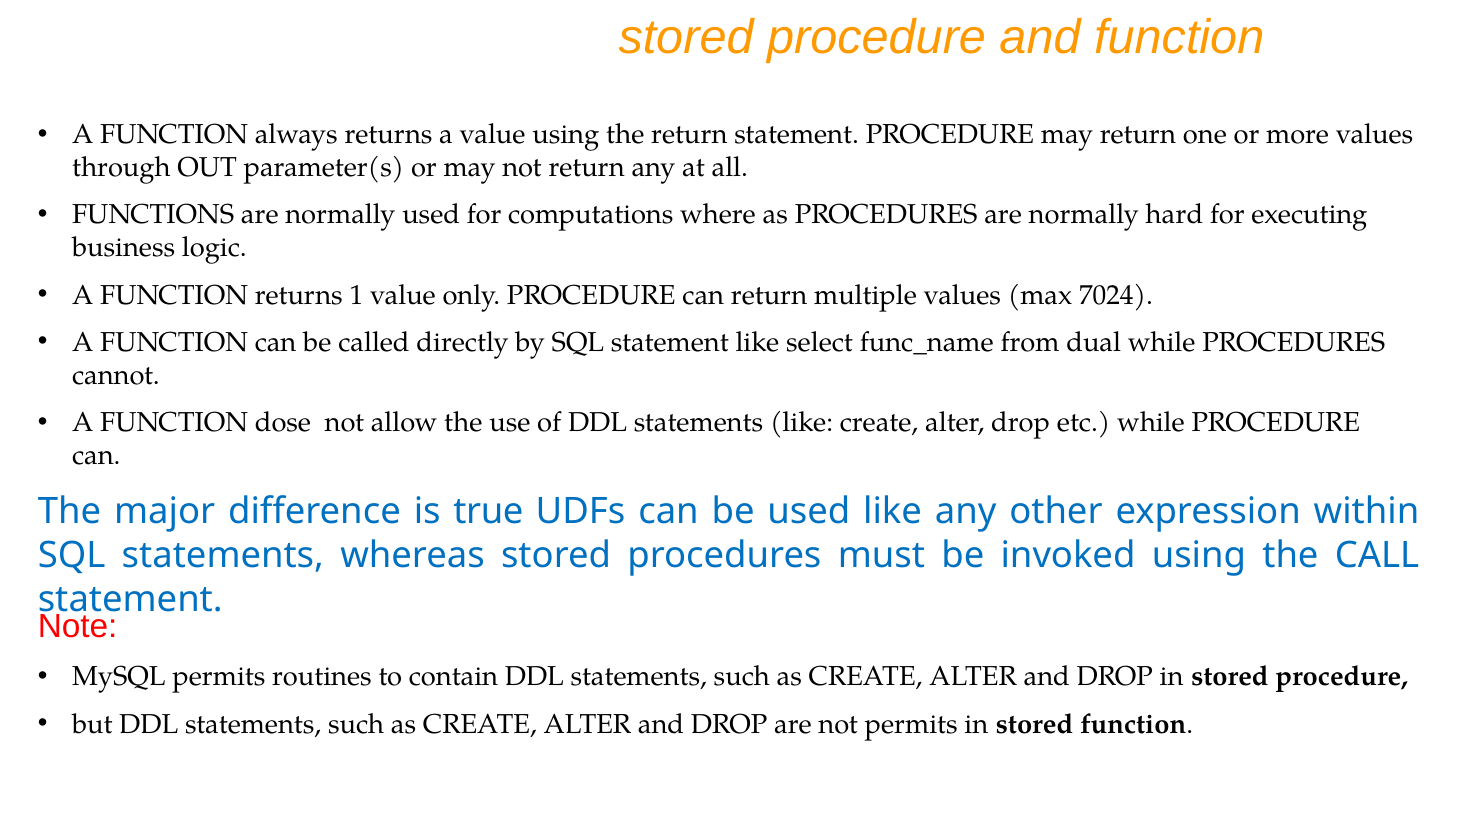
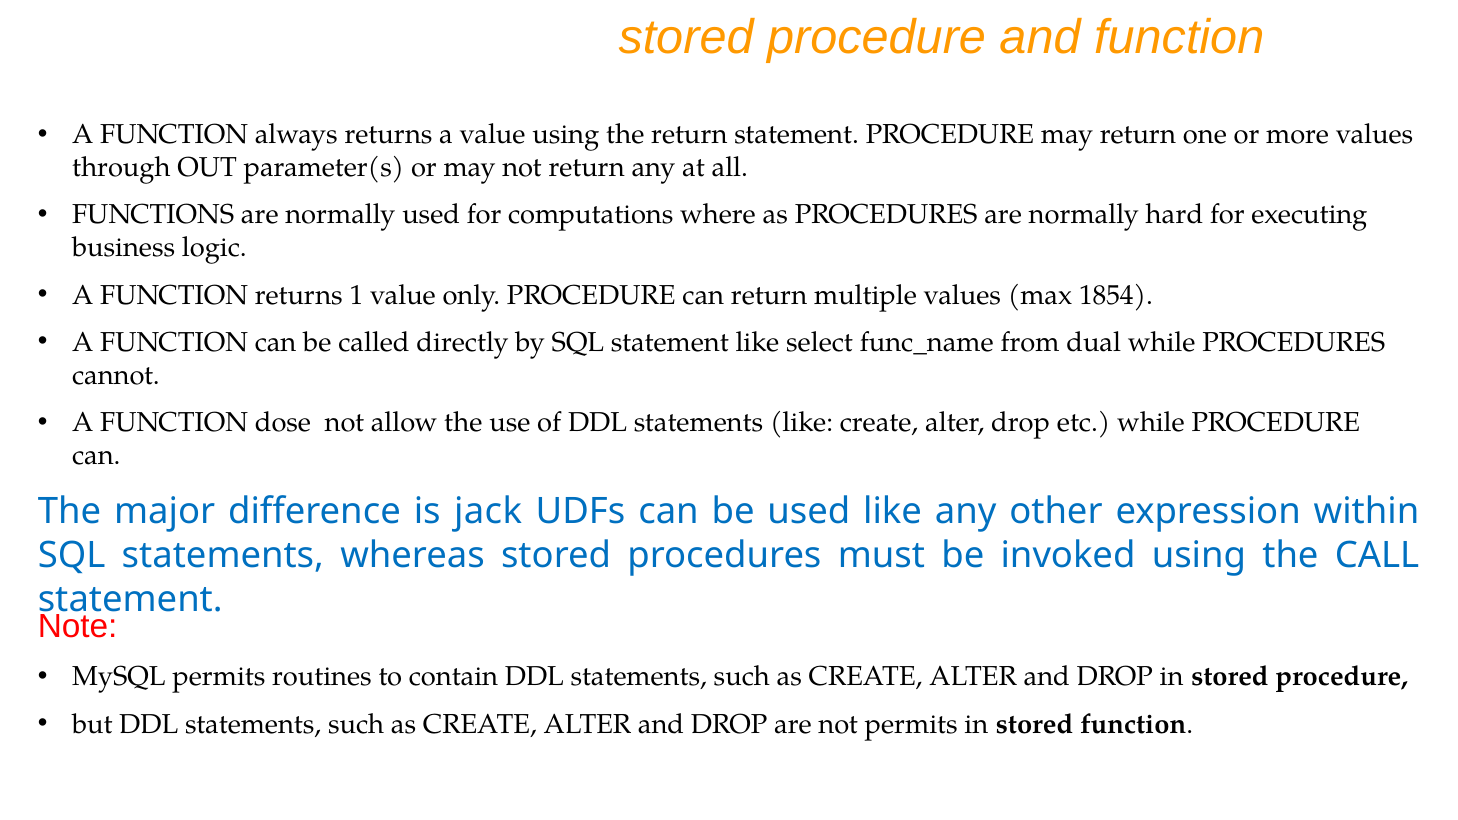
7024: 7024 -> 1854
true: true -> jack
